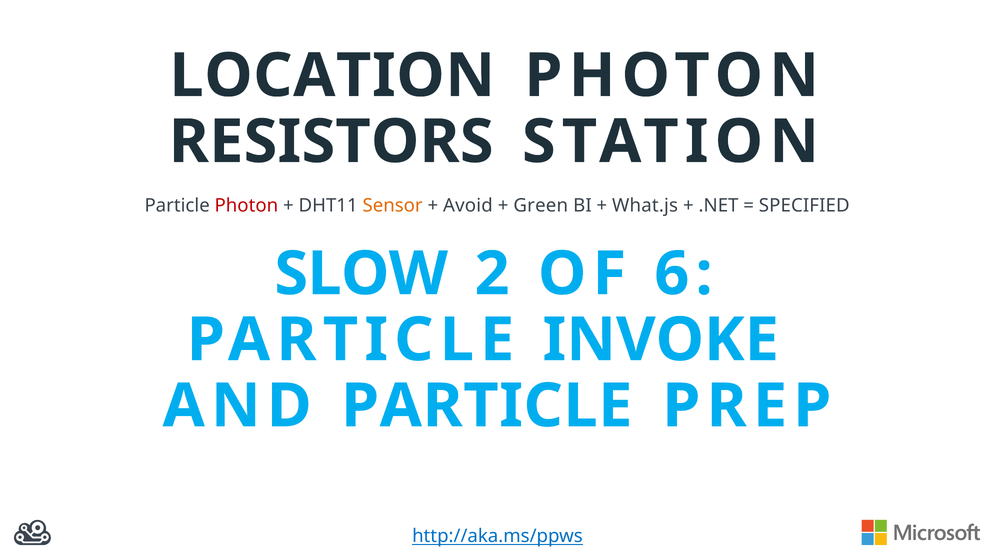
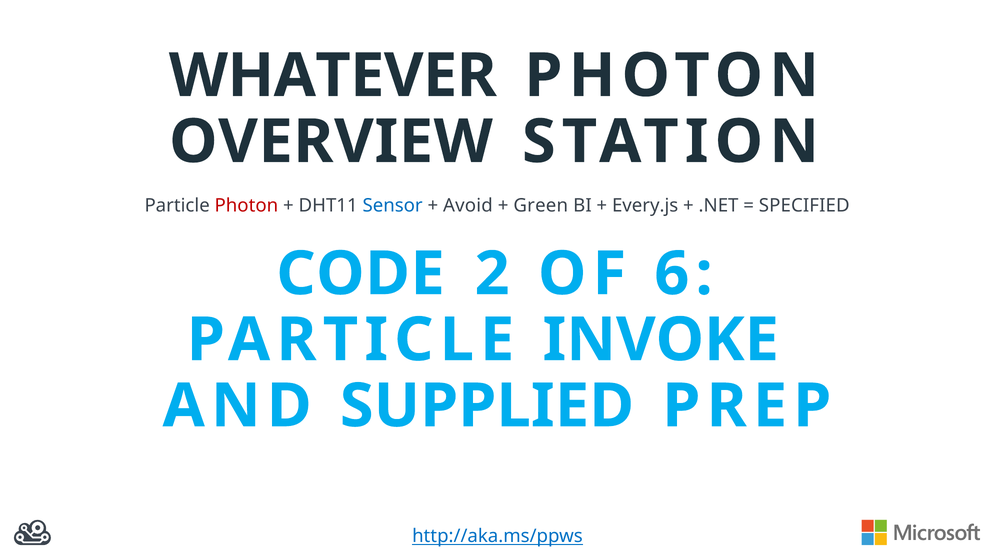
LOCATION: LOCATION -> WHATEVER
RESISTORS: RESISTORS -> OVERVIEW
Sensor colour: orange -> blue
What.js: What.js -> Every.js
SLOW: SLOW -> CODE
AND PARTICLE: PARTICLE -> SUPPLIED
